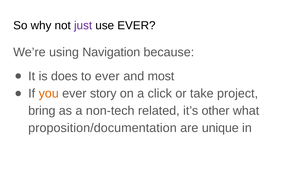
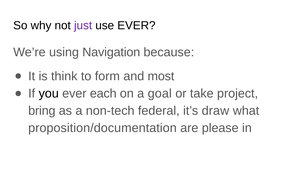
does: does -> think
to ever: ever -> form
you colour: orange -> black
story: story -> each
click: click -> goal
related: related -> federal
other: other -> draw
unique: unique -> please
